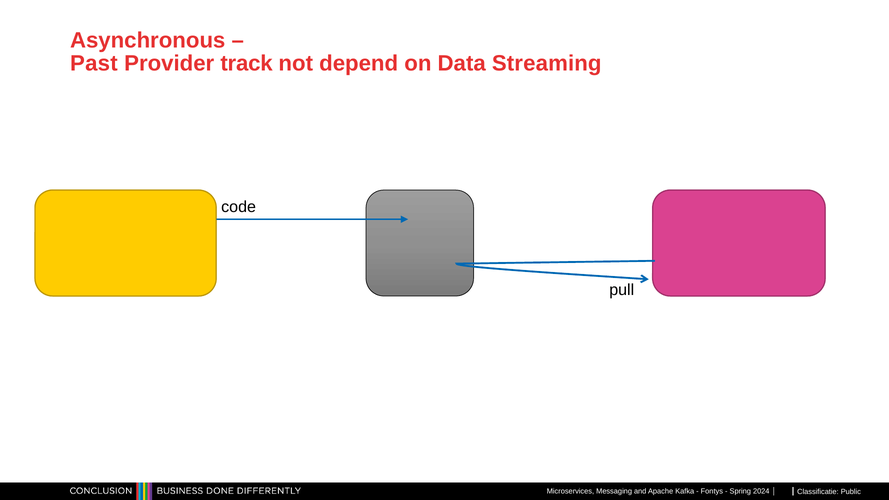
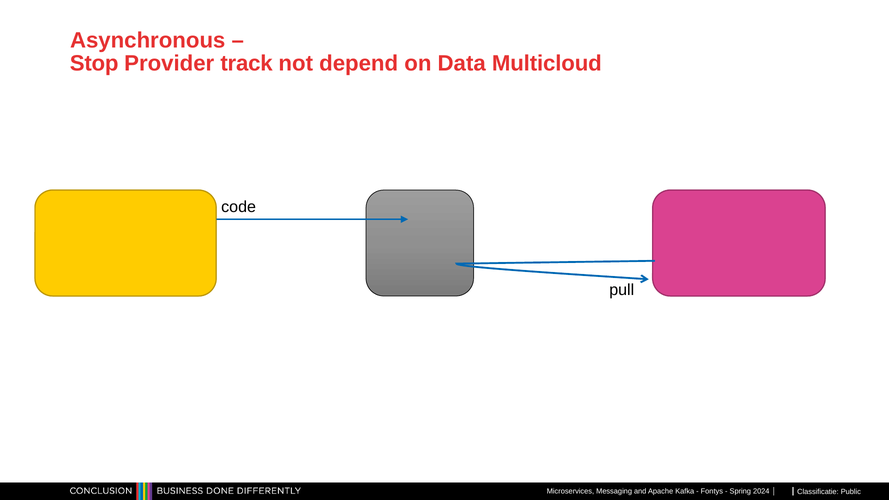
Past: Past -> Stop
Streaming: Streaming -> Multicloud
